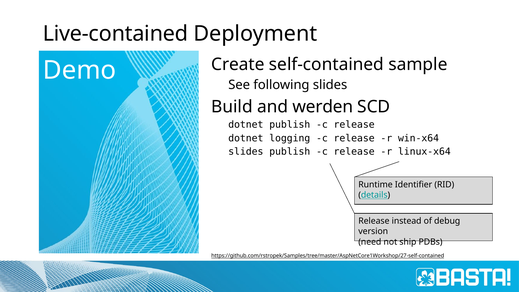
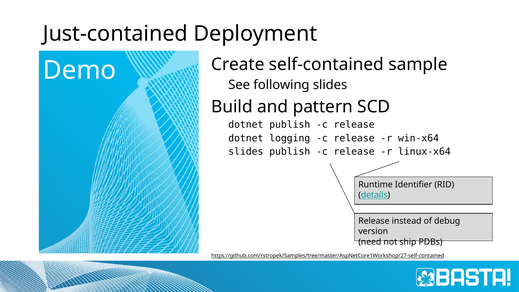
Live-contained: Live-contained -> Just-contained
werden: werden -> pattern
